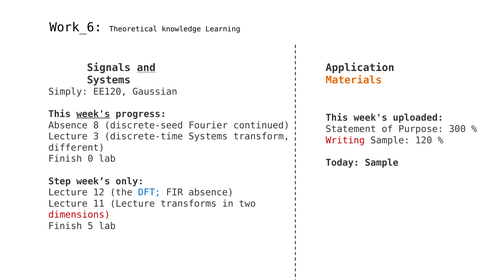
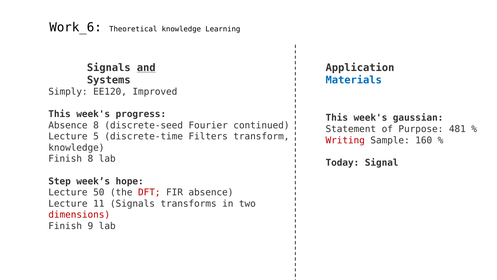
Materials colour: orange -> blue
Gaussian: Gaussian -> Improved
week's at (93, 114) underline: present -> none
uploaded: uploaded -> gaussian
300: 300 -> 481
3: 3 -> 5
discrete-time Systems: Systems -> Filters
120: 120 -> 160
different at (76, 147): different -> knowledge
Finish 0: 0 -> 8
Today Sample: Sample -> Signal
only: only -> hope
12: 12 -> 50
DFT colour: blue -> red
11 Lecture: Lecture -> Signals
5: 5 -> 9
